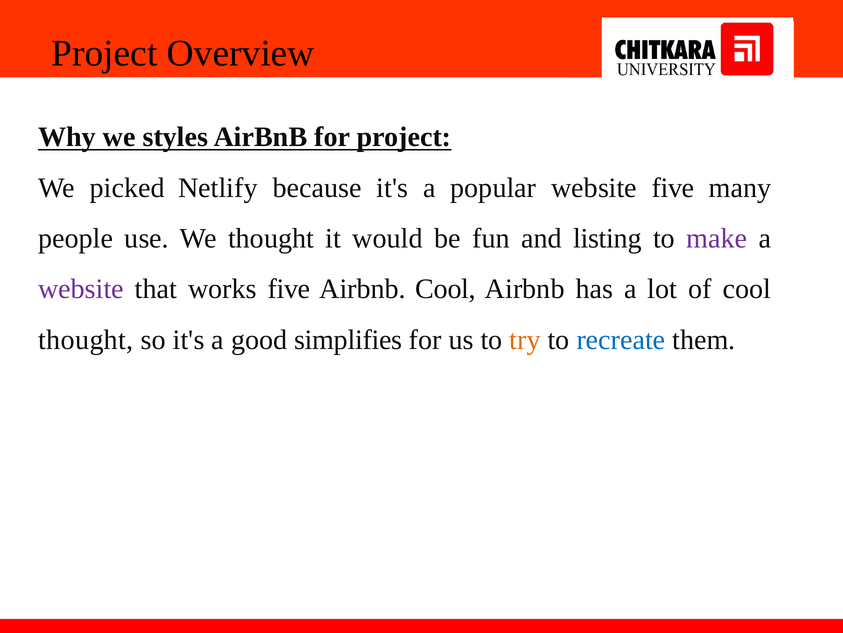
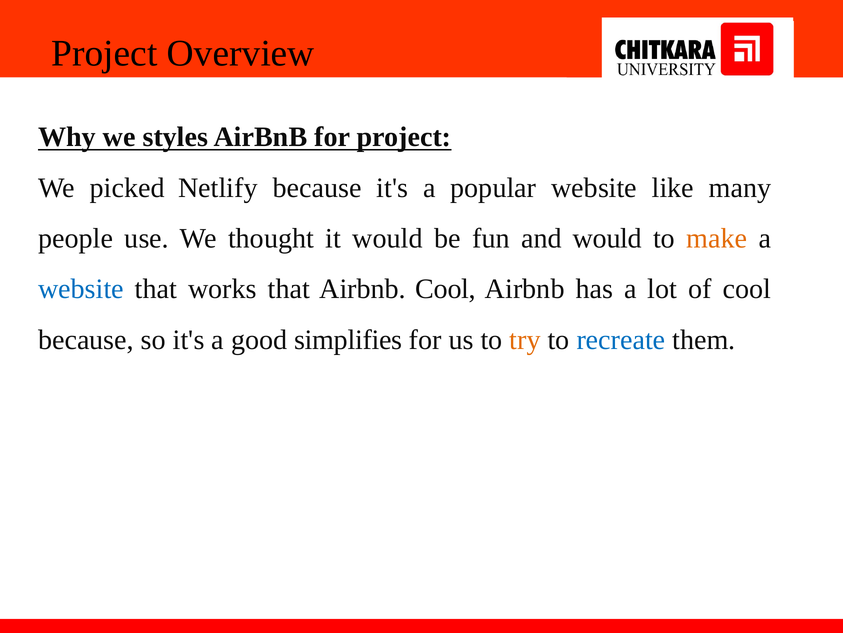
website five: five -> like
and listing: listing -> would
make colour: purple -> orange
website at (81, 289) colour: purple -> blue
works five: five -> that
thought at (86, 339): thought -> because
